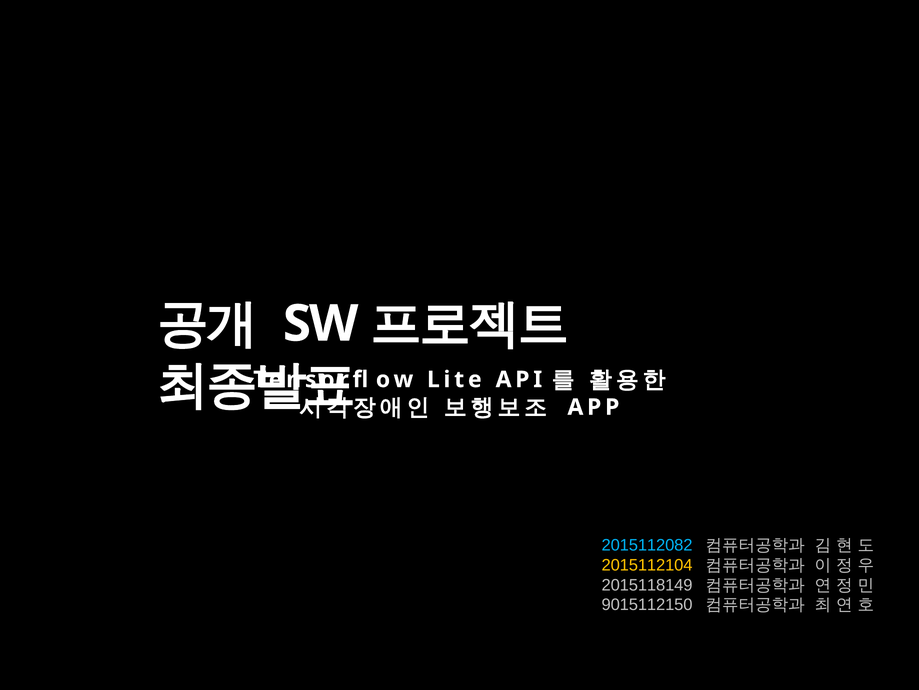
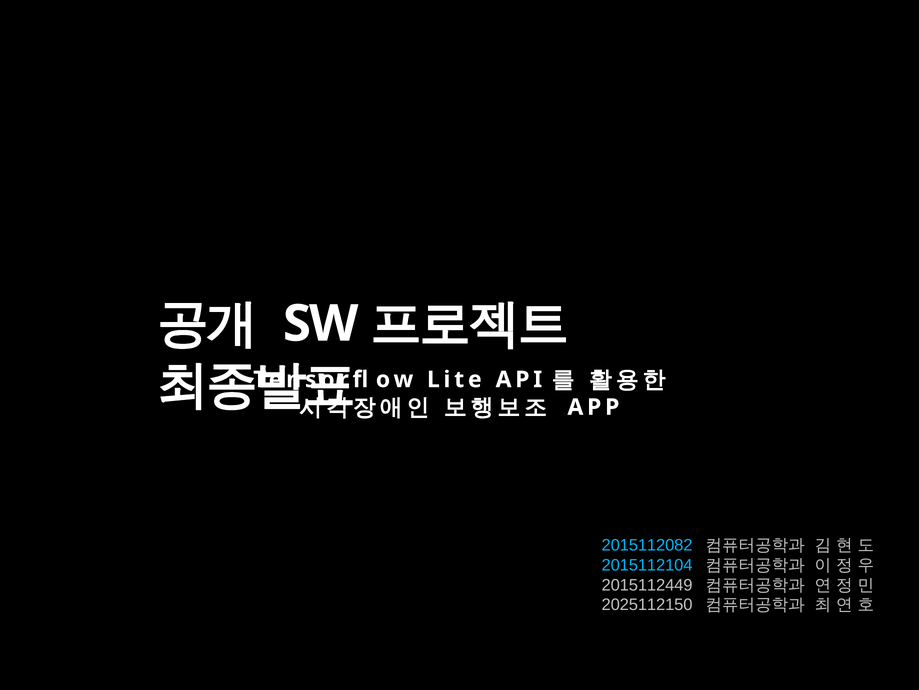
2015112104 colour: yellow -> light blue
2015118149: 2015118149 -> 2015112449
9015112150: 9015112150 -> 2025112150
